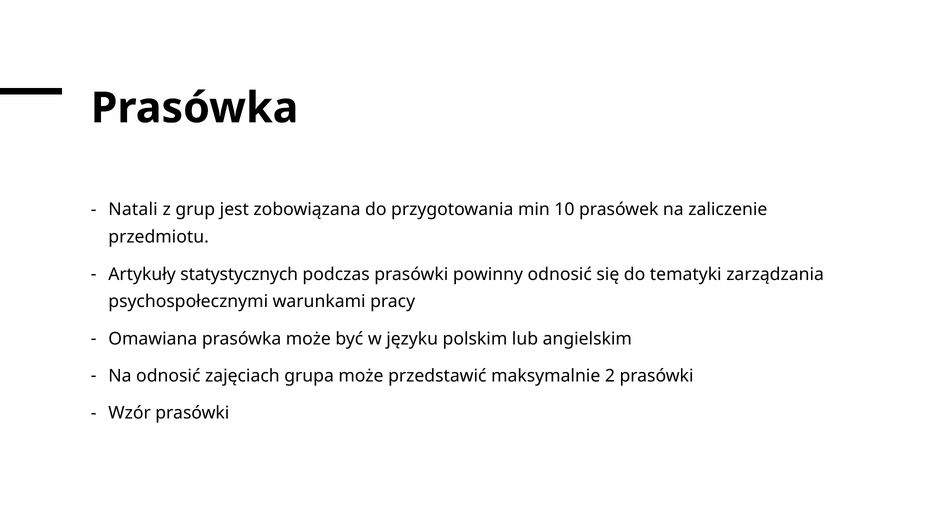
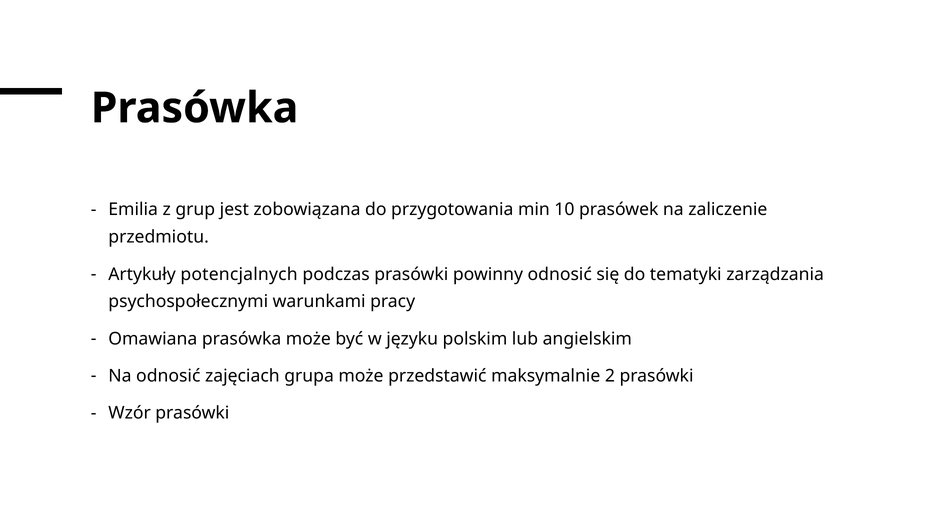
Natali: Natali -> Emilia
statystycznych: statystycznych -> potencjalnych
